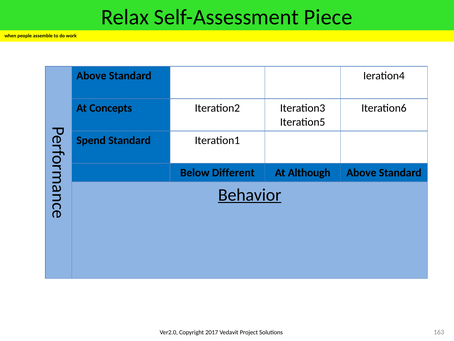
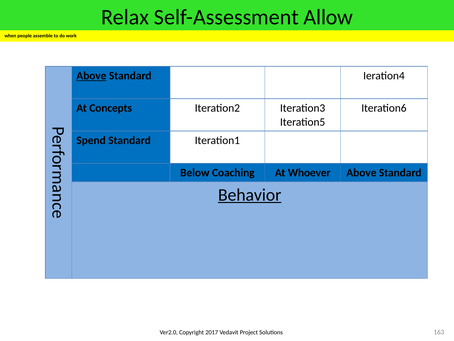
Piece: Piece -> Allow
Above at (91, 76) underline: none -> present
Different: Different -> Coaching
Although: Although -> Whoever
